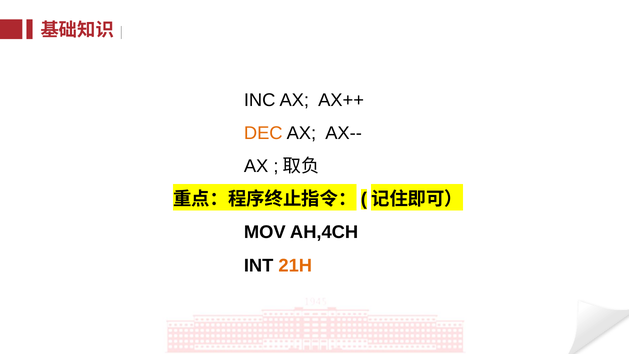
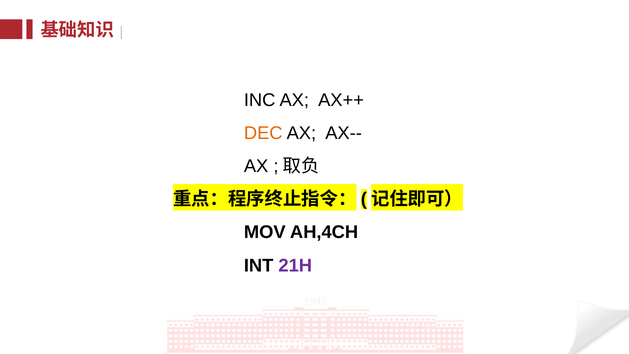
21H colour: orange -> purple
